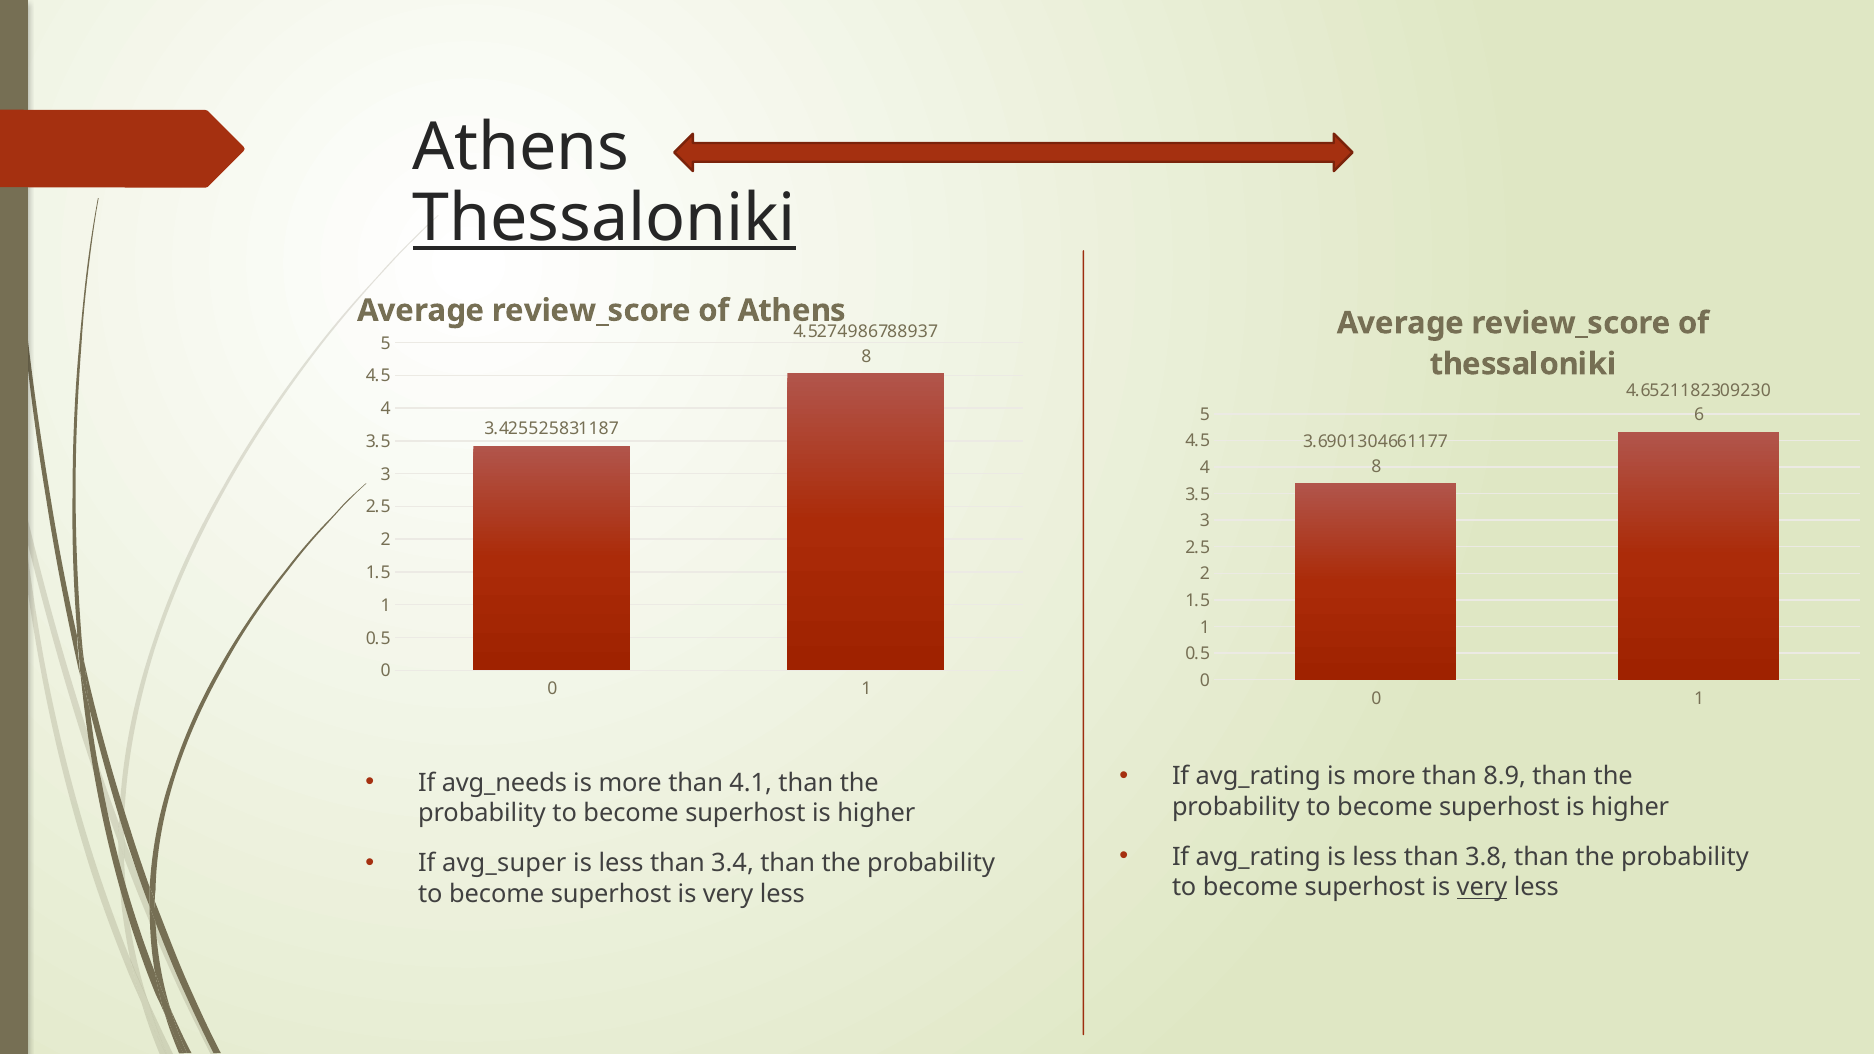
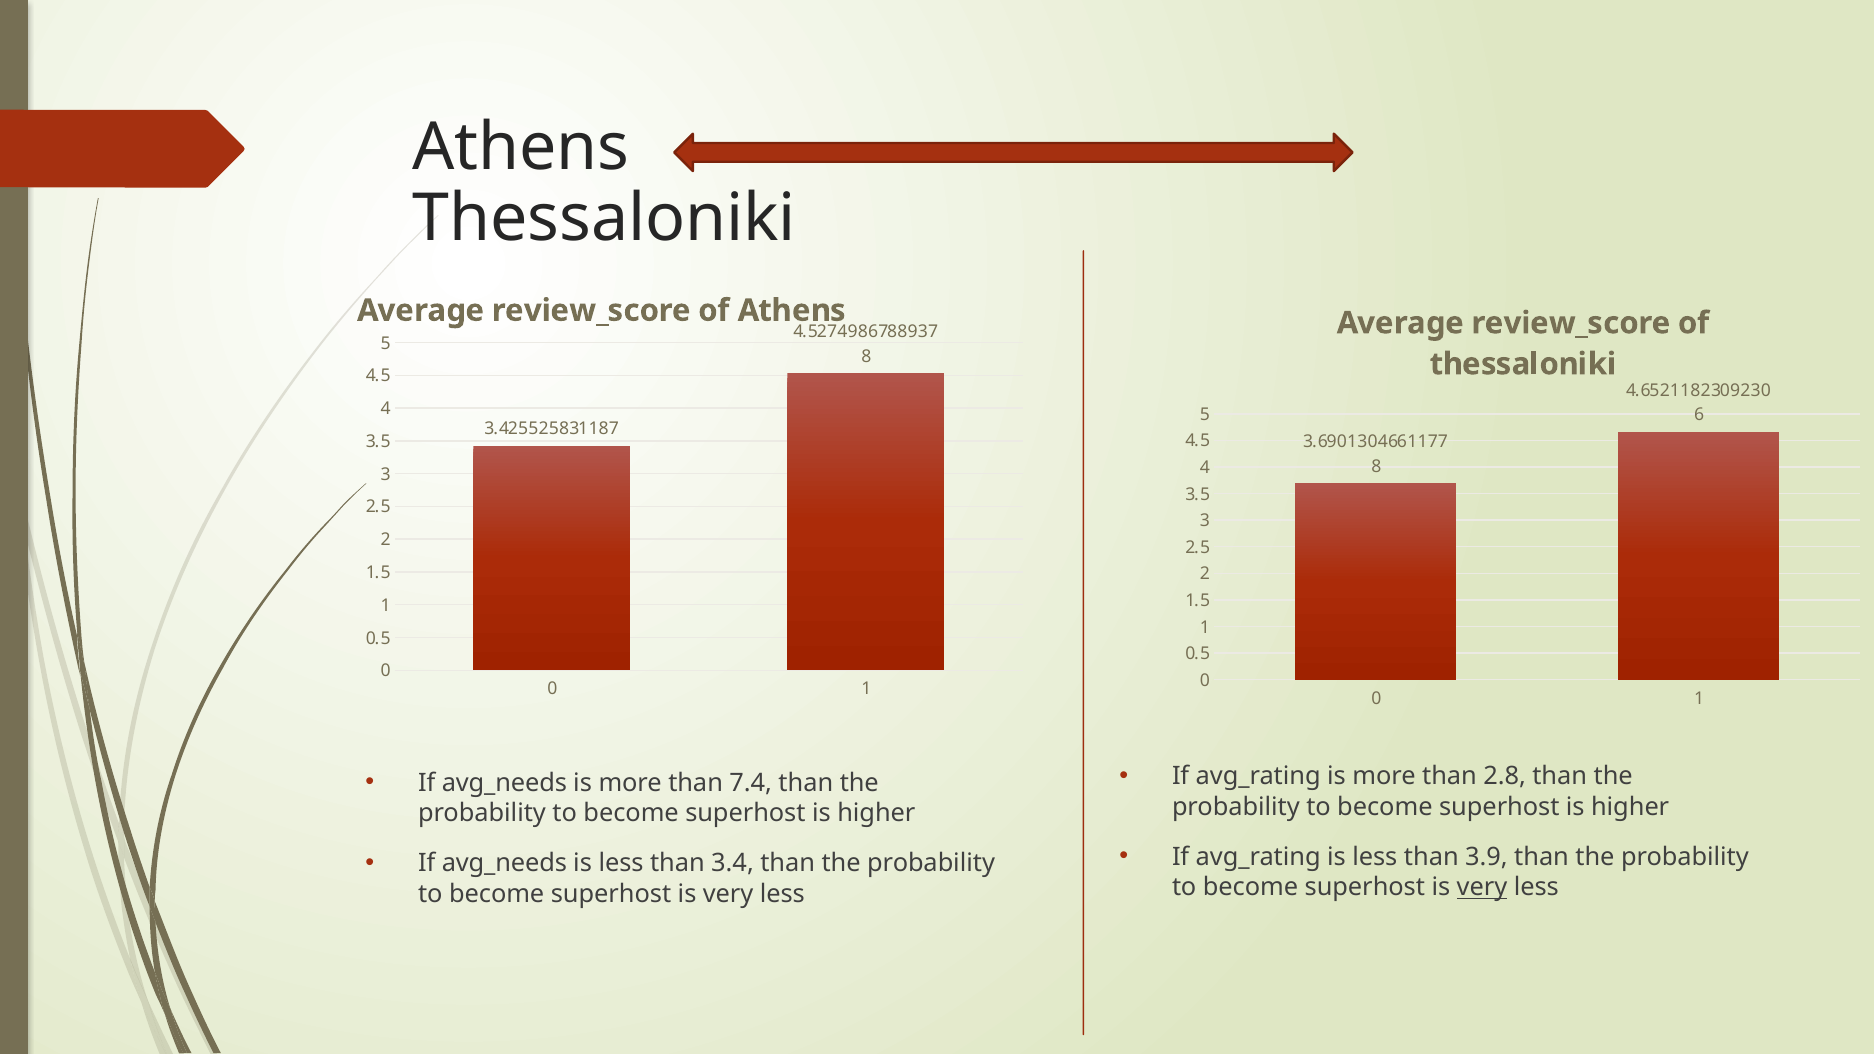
Thessaloniki at (604, 219) underline: present -> none
8.9: 8.9 -> 2.8
4.1: 4.1 -> 7.4
3.8: 3.8 -> 3.9
avg_super at (504, 863): avg_super -> avg_needs
